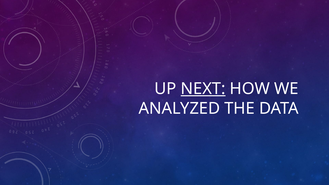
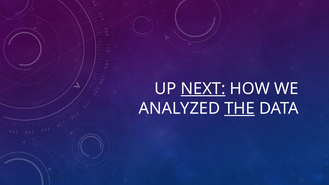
THE underline: none -> present
